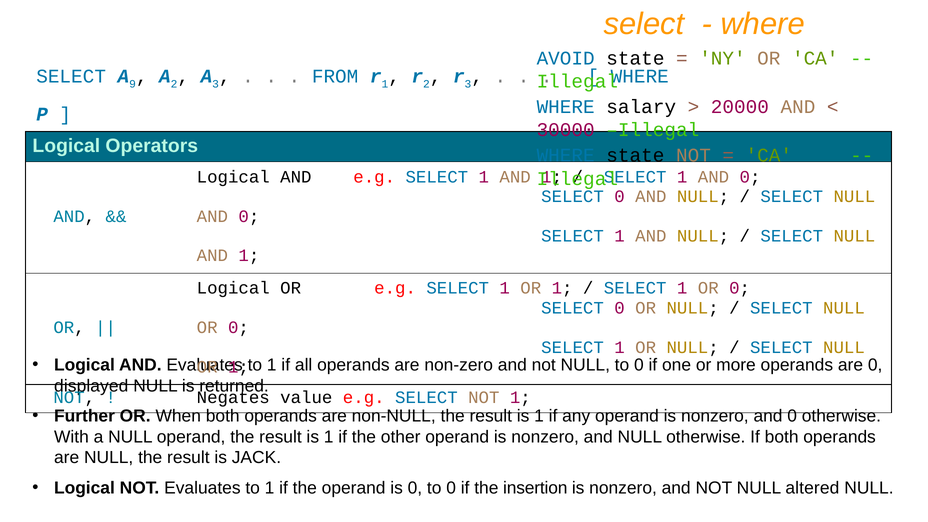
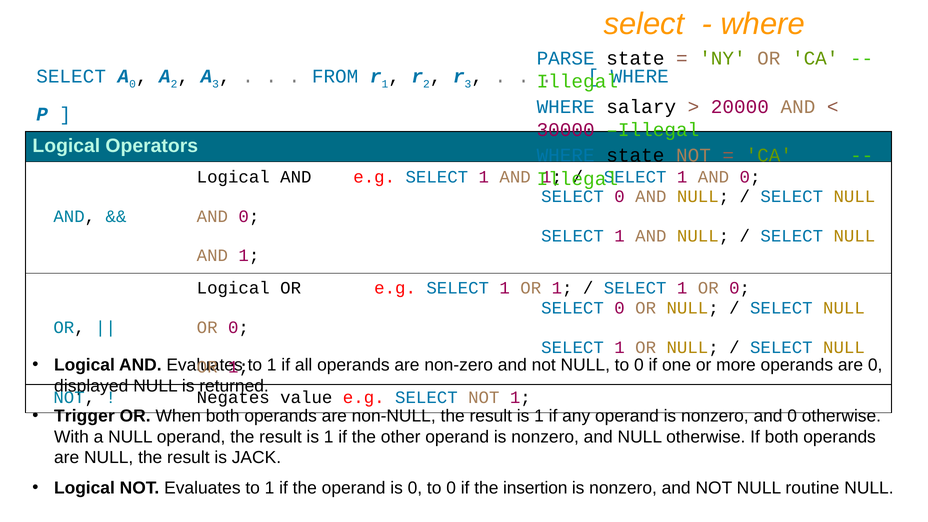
AVOID: AVOID -> PARSE
A 9: 9 -> 0
Further: Further -> Trigger
altered: altered -> routine
